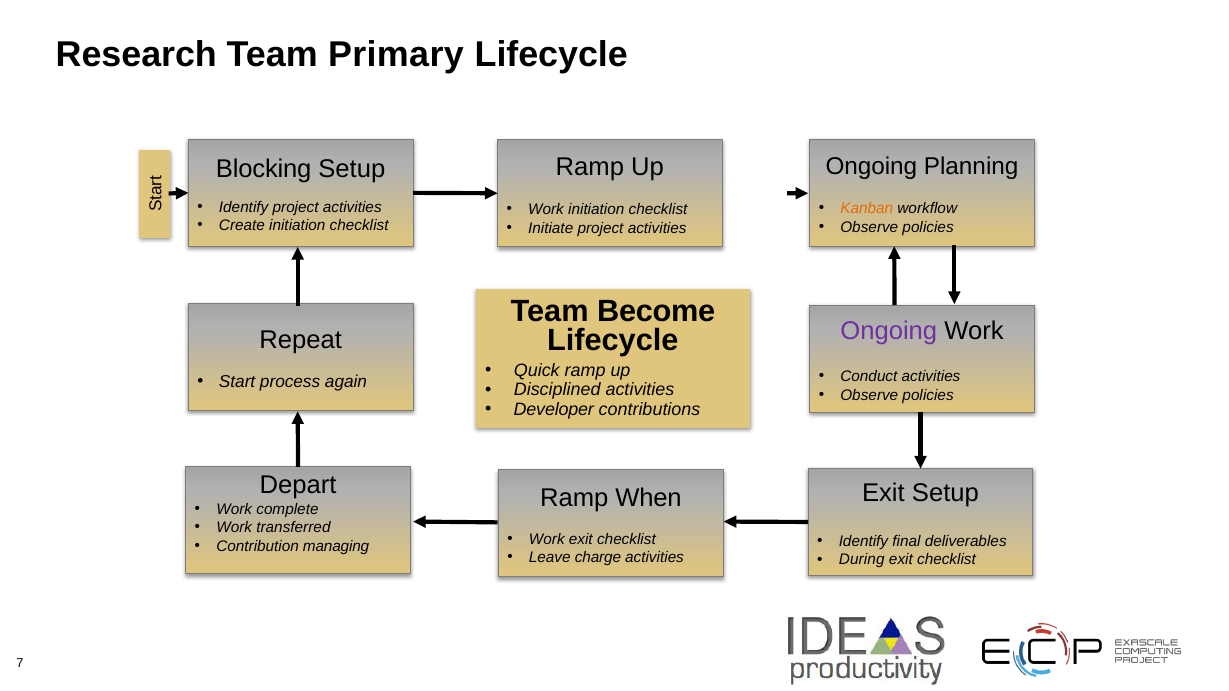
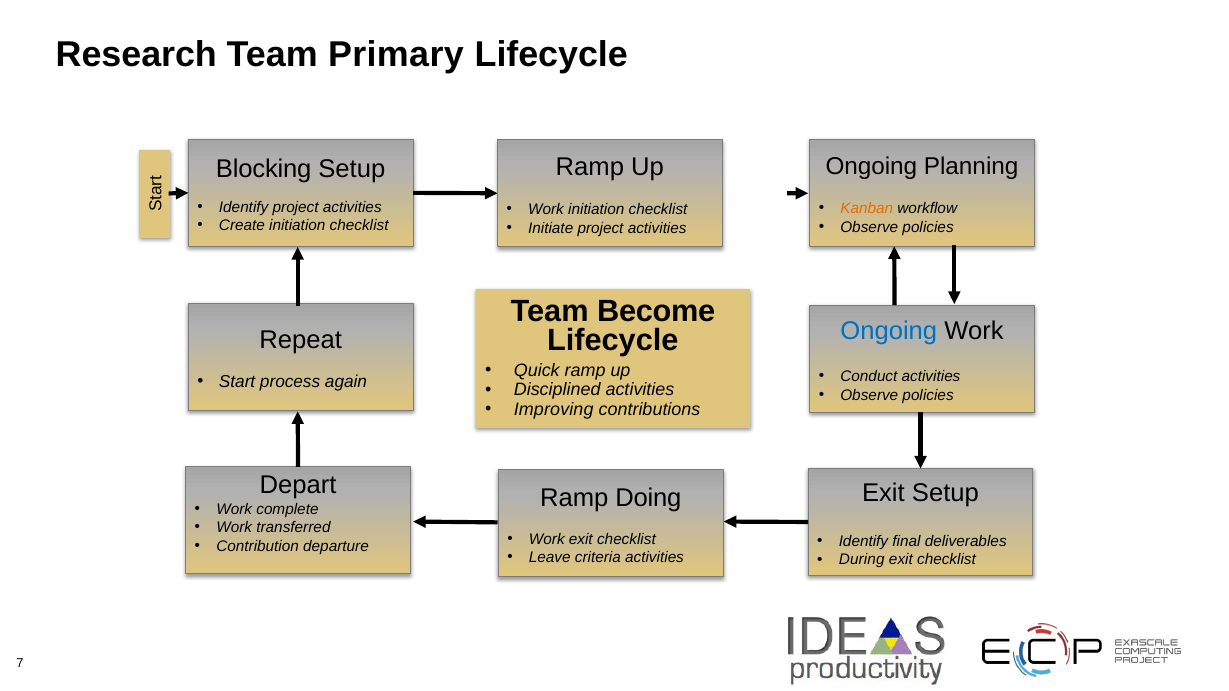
Ongoing at (889, 331) colour: purple -> blue
Developer: Developer -> Improving
When: When -> Doing
managing: managing -> departure
charge: charge -> criteria
